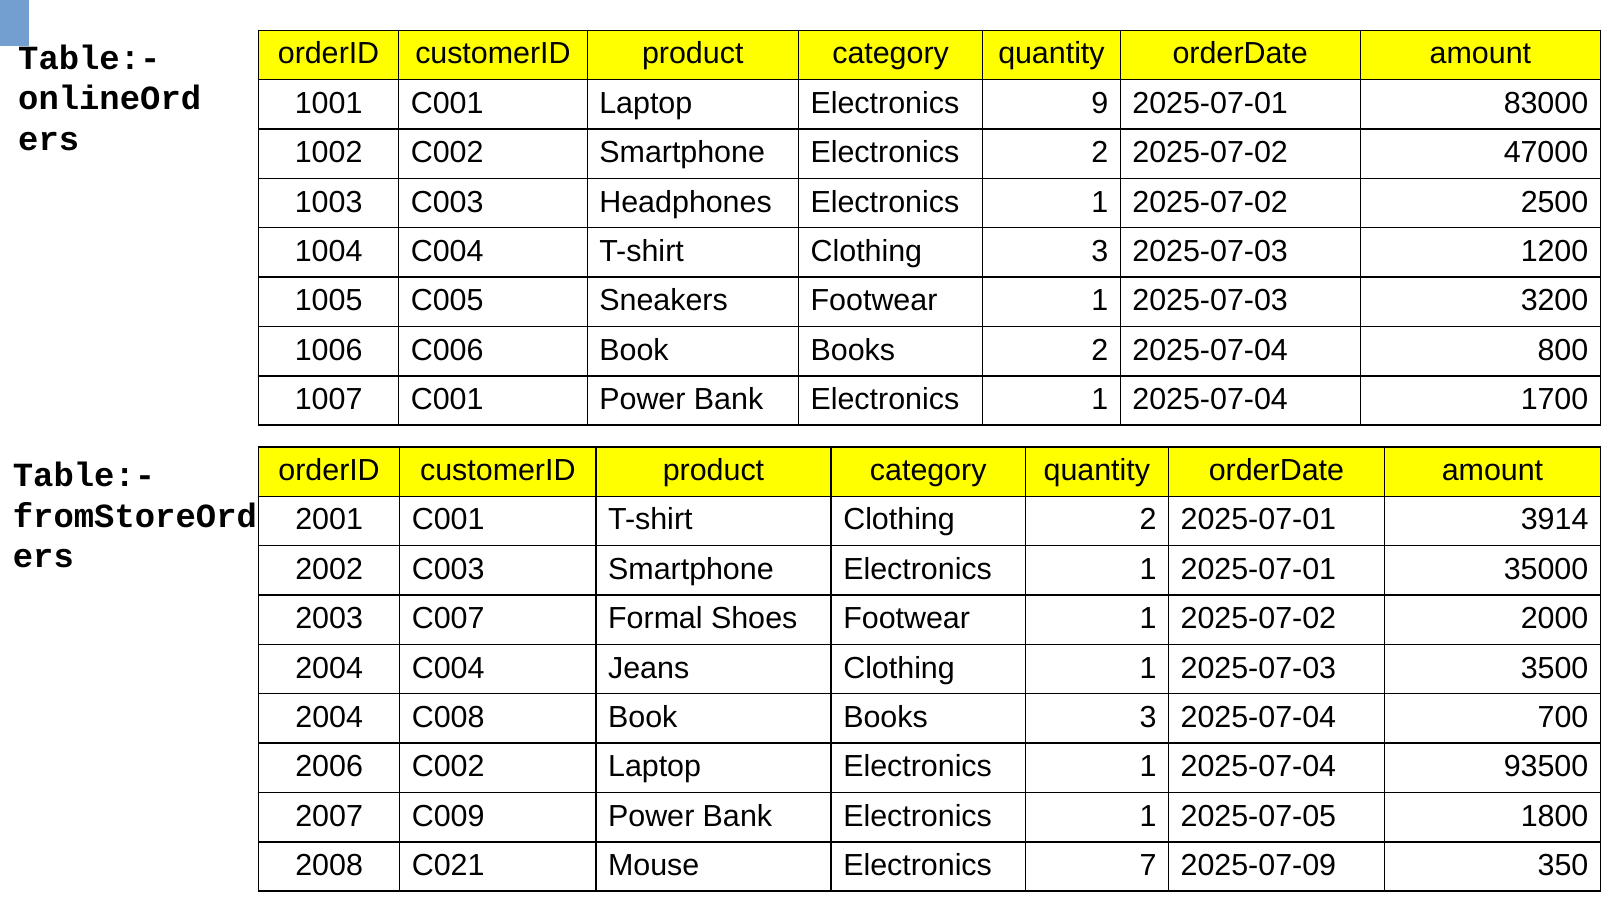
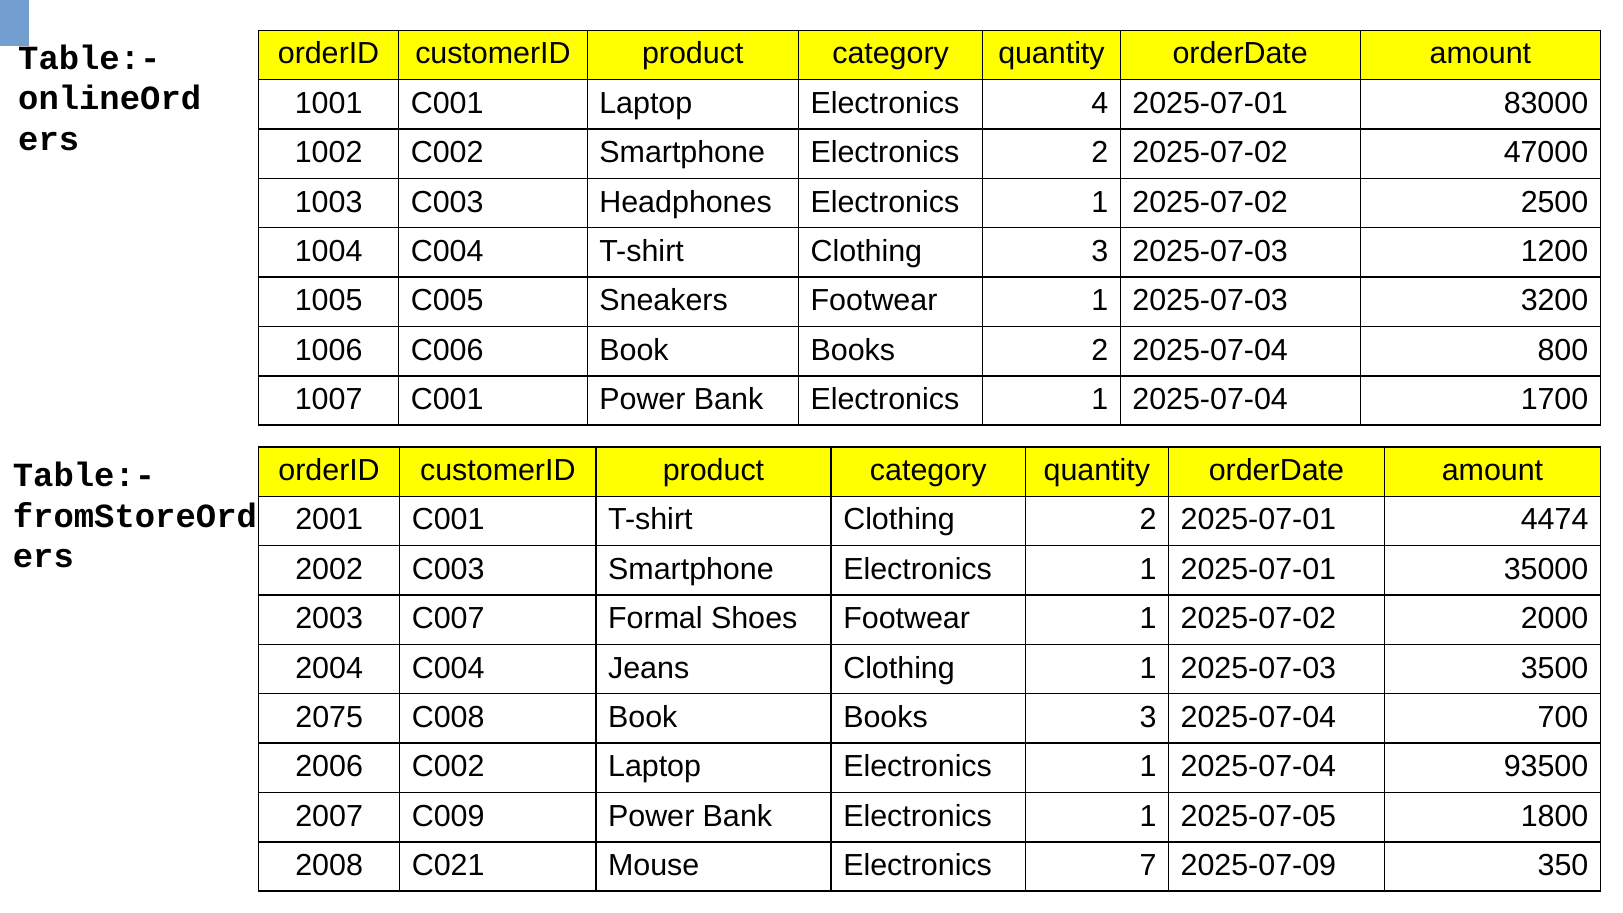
9: 9 -> 4
3914: 3914 -> 4474
2004 at (329, 717): 2004 -> 2075
